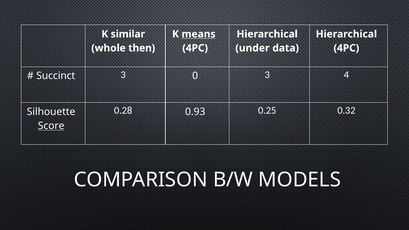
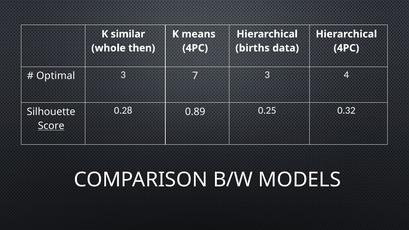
means underline: present -> none
under: under -> births
Succinct: Succinct -> Optimal
0: 0 -> 7
0.93: 0.93 -> 0.89
